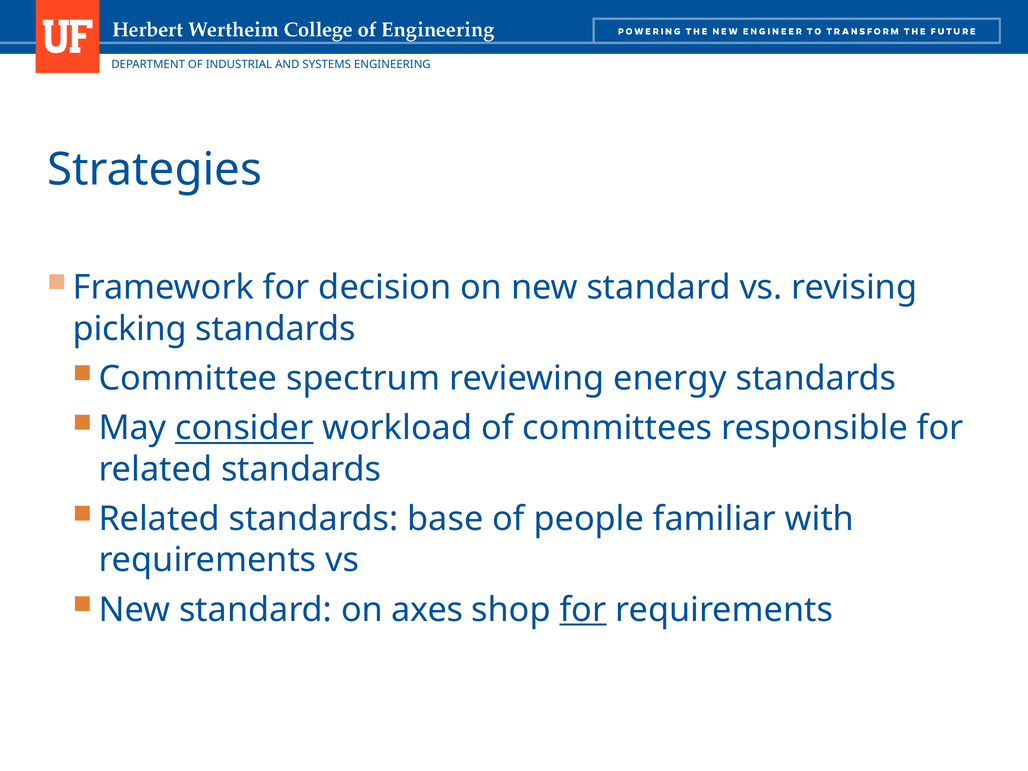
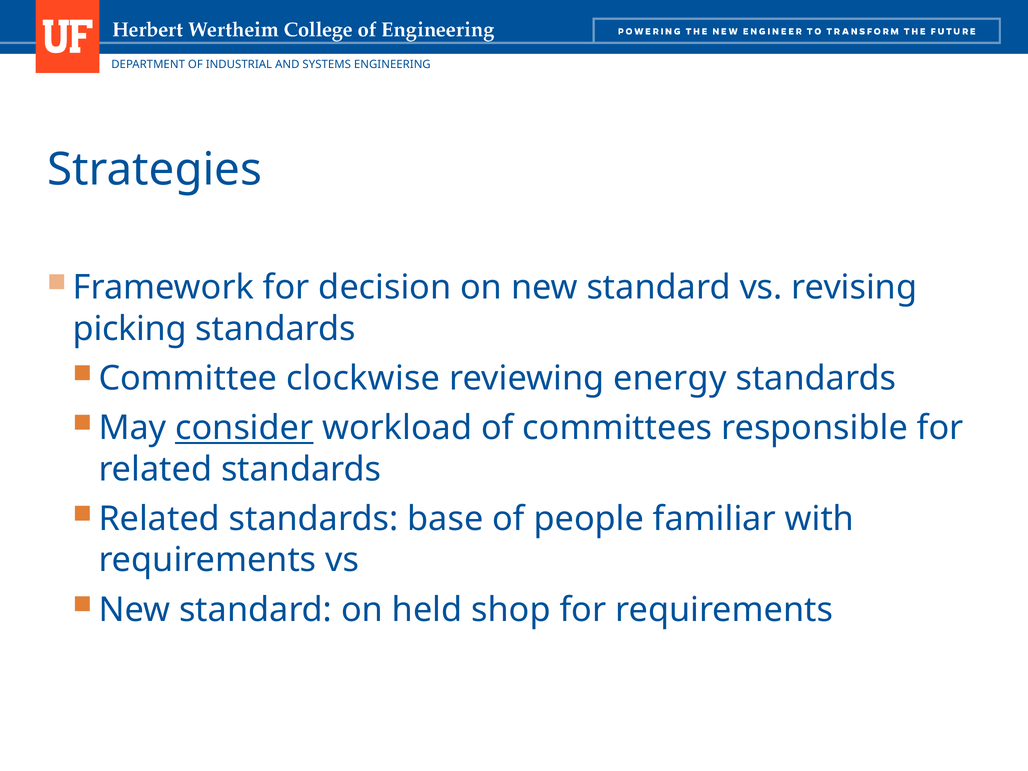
spectrum: spectrum -> clockwise
axes: axes -> held
for at (583, 610) underline: present -> none
